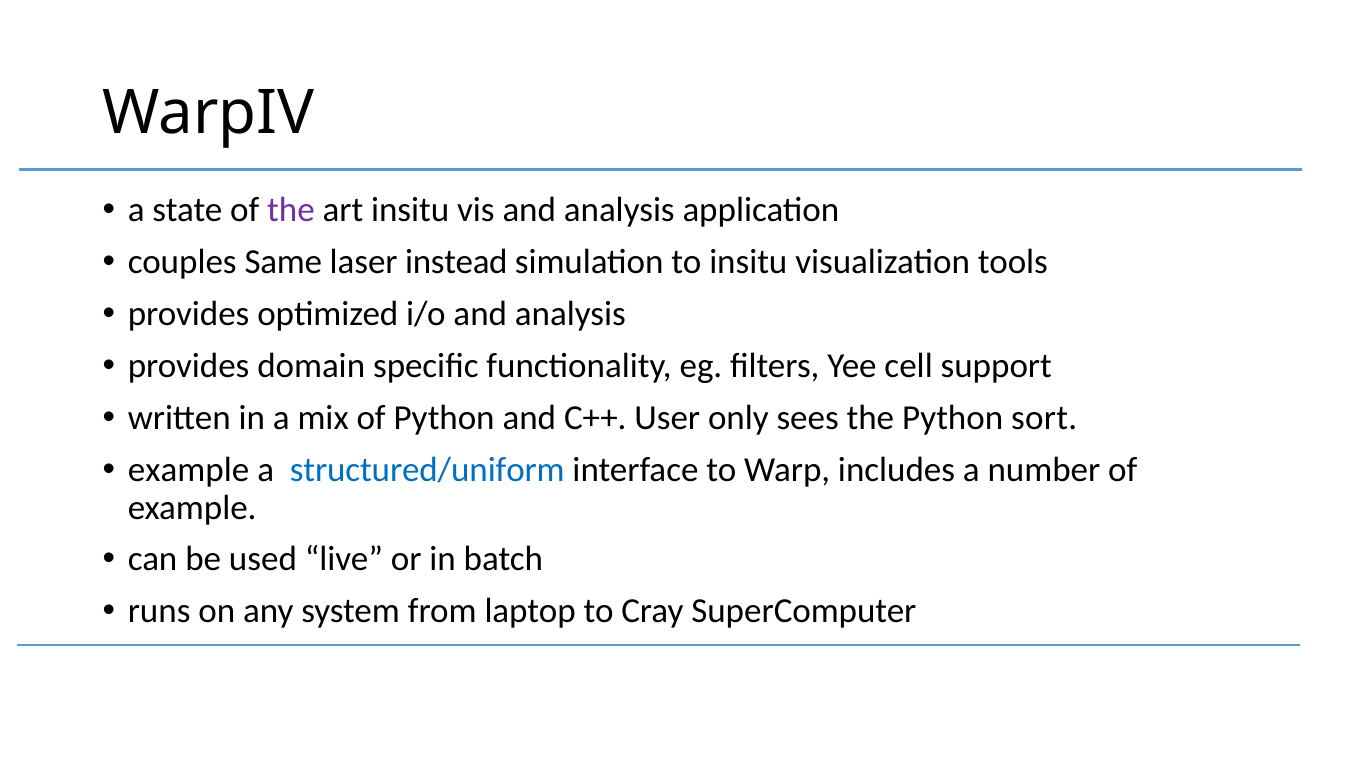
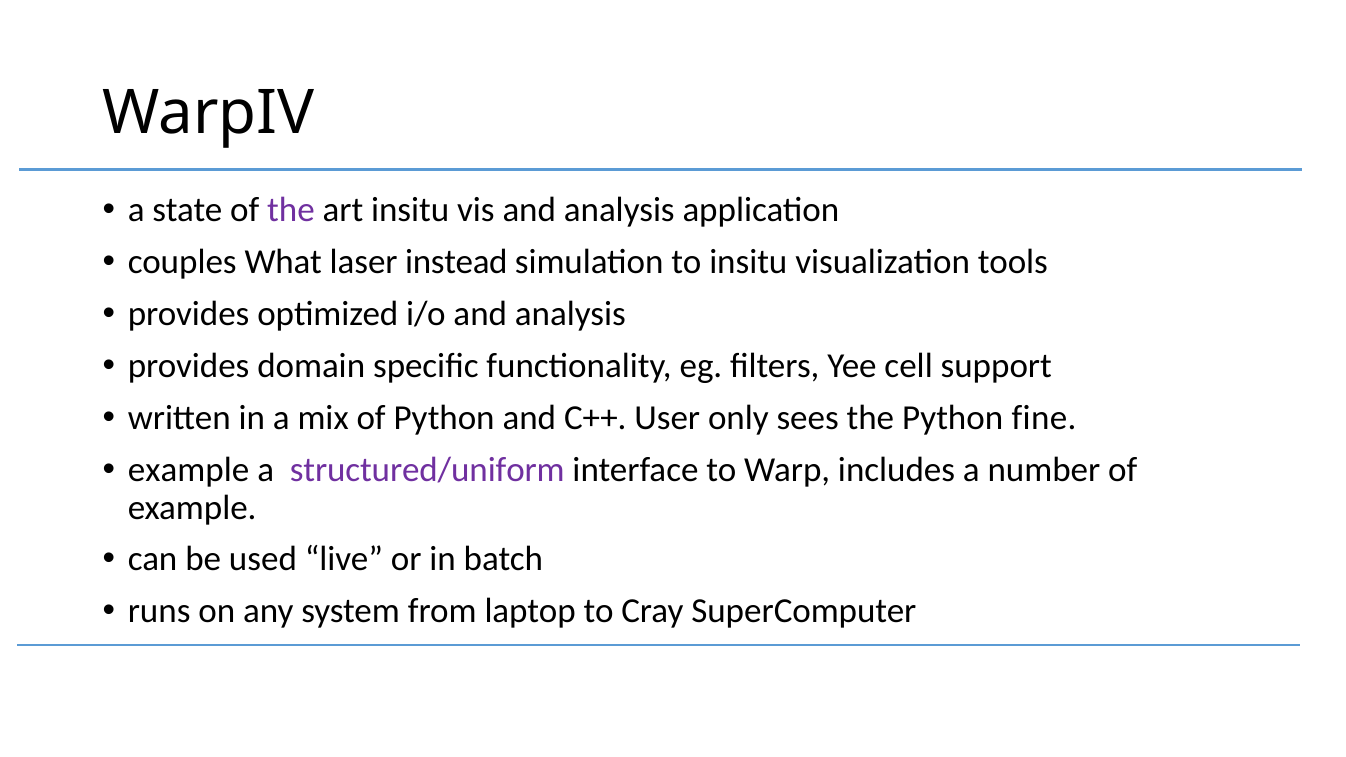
Same: Same -> What
sort: sort -> fine
structured/uniform colour: blue -> purple
